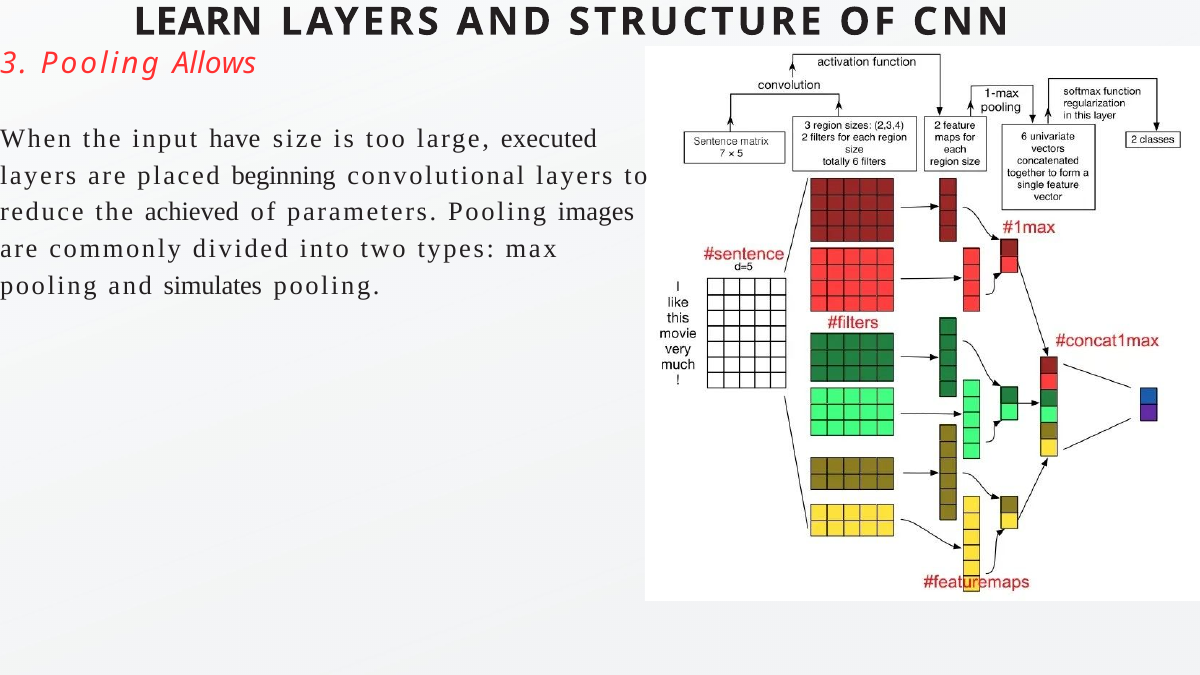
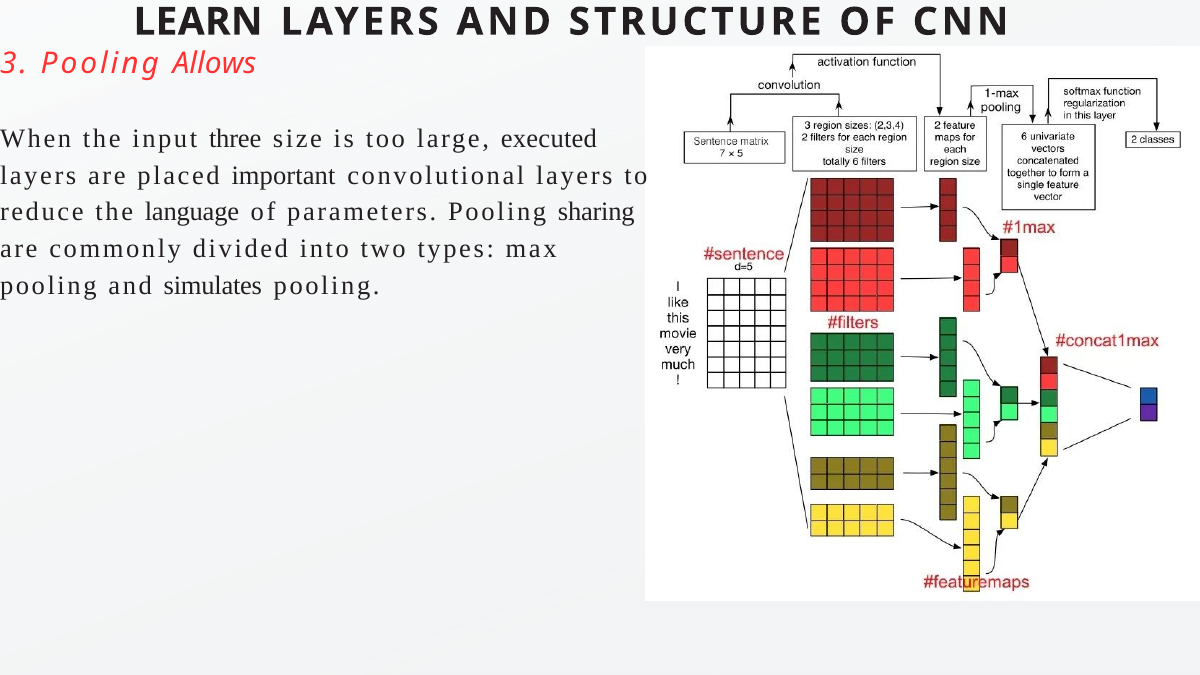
have: have -> three
beginning: beginning -> important
achieved: achieved -> language
images: images -> sharing
